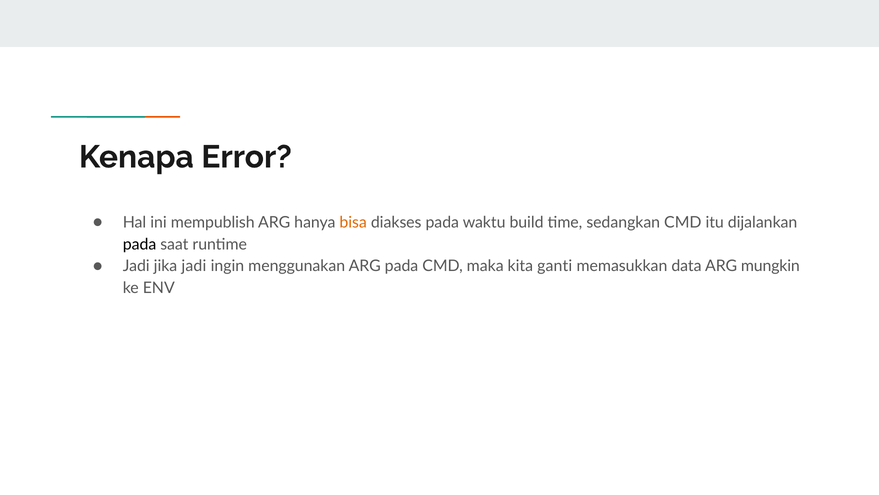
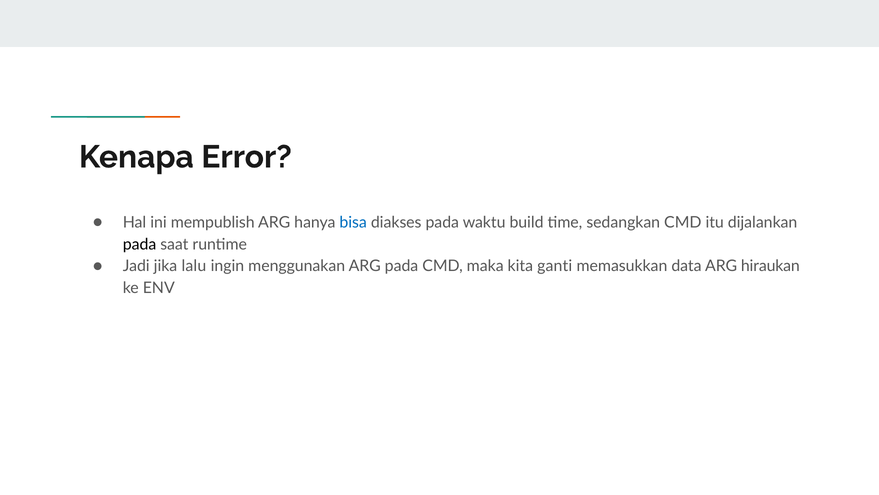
bisa colour: orange -> blue
jika jadi: jadi -> lalu
mungkin: mungkin -> hiraukan
